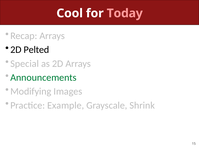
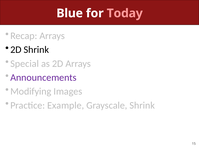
Cool: Cool -> Blue
2D Pelted: Pelted -> Shrink
Announcements colour: green -> purple
